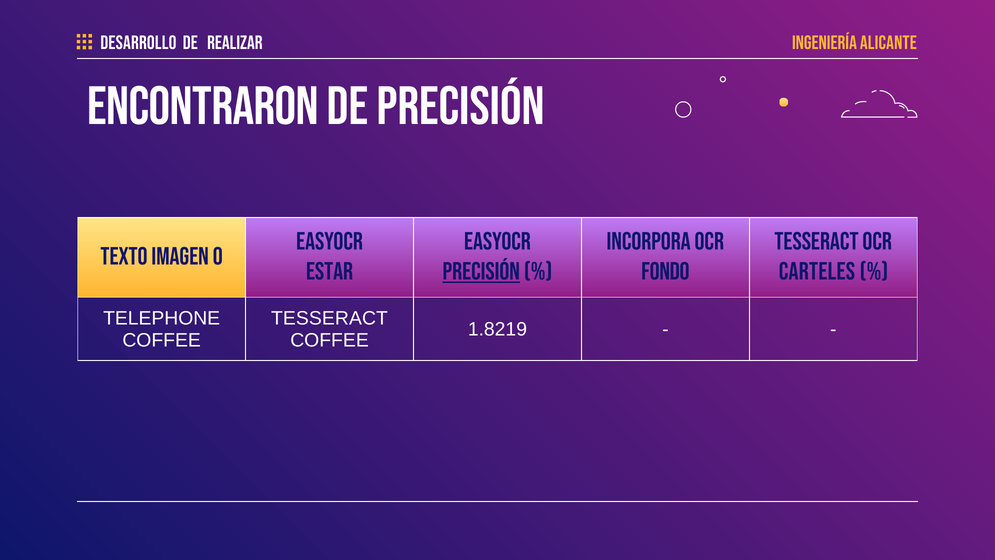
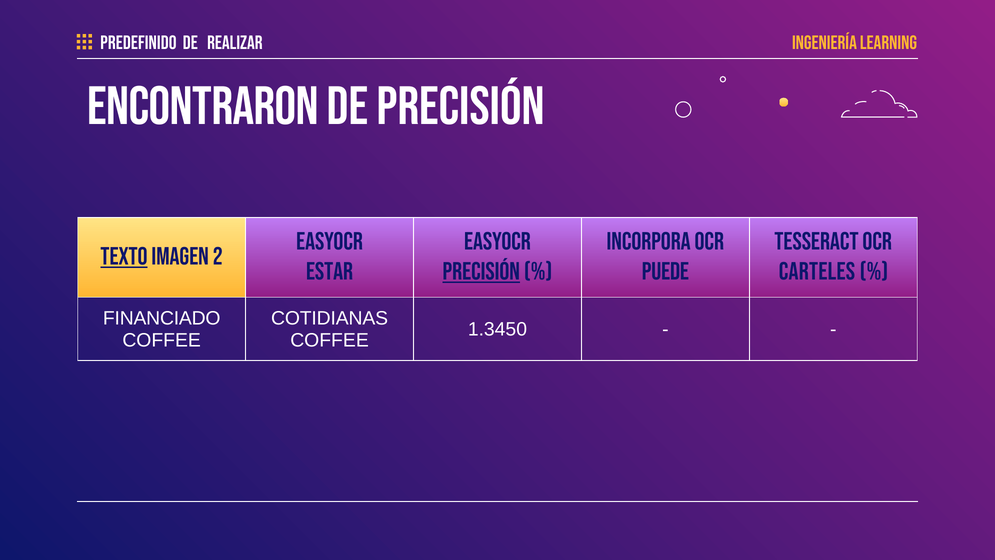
DESARROLLO: DESARROLLO -> PREDEFINIDO
ALICANTE: ALICANTE -> LEARNING
Texto underline: none -> present
0: 0 -> 2
Fondo: Fondo -> Puede
TELEPHONE: TELEPHONE -> FINANCIADO
TESSERACT at (329, 318): TESSERACT -> COTIDIANAS
1.8219: 1.8219 -> 1.3450
